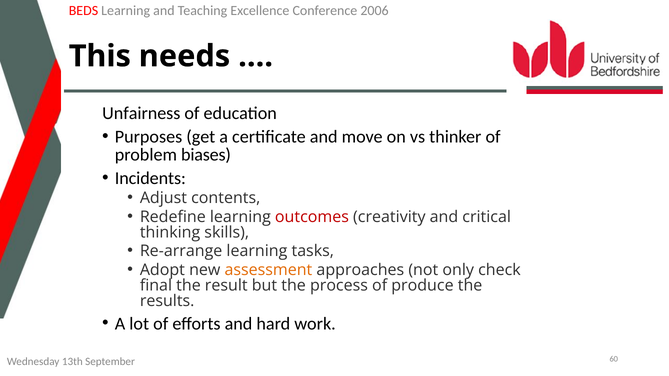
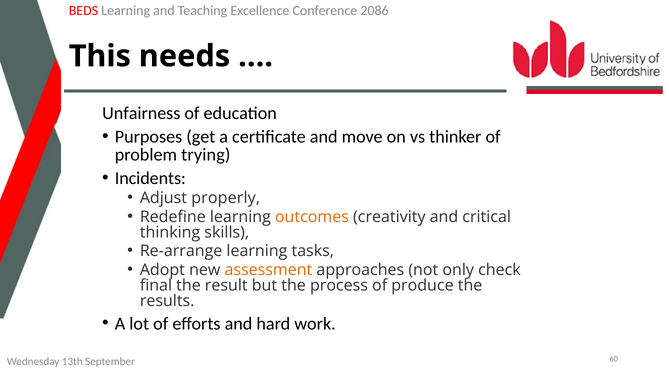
2006: 2006 -> 2086
biases: biases -> trying
contents: contents -> properly
outcomes colour: red -> orange
